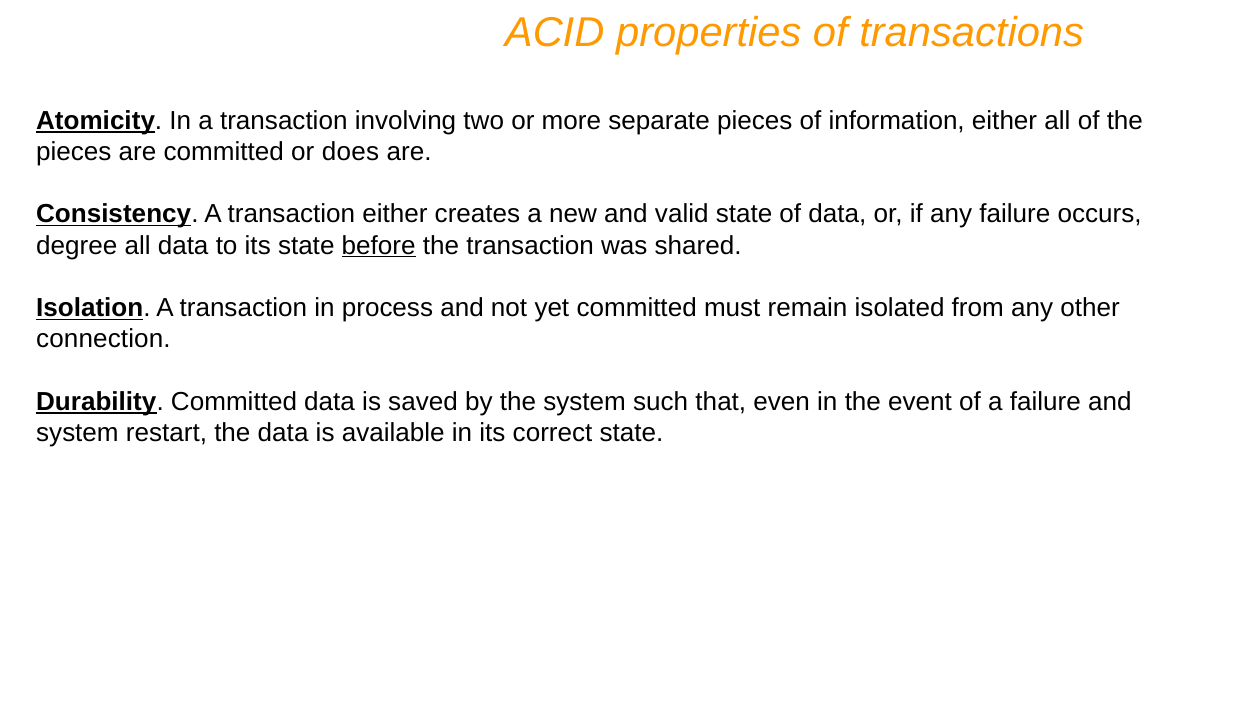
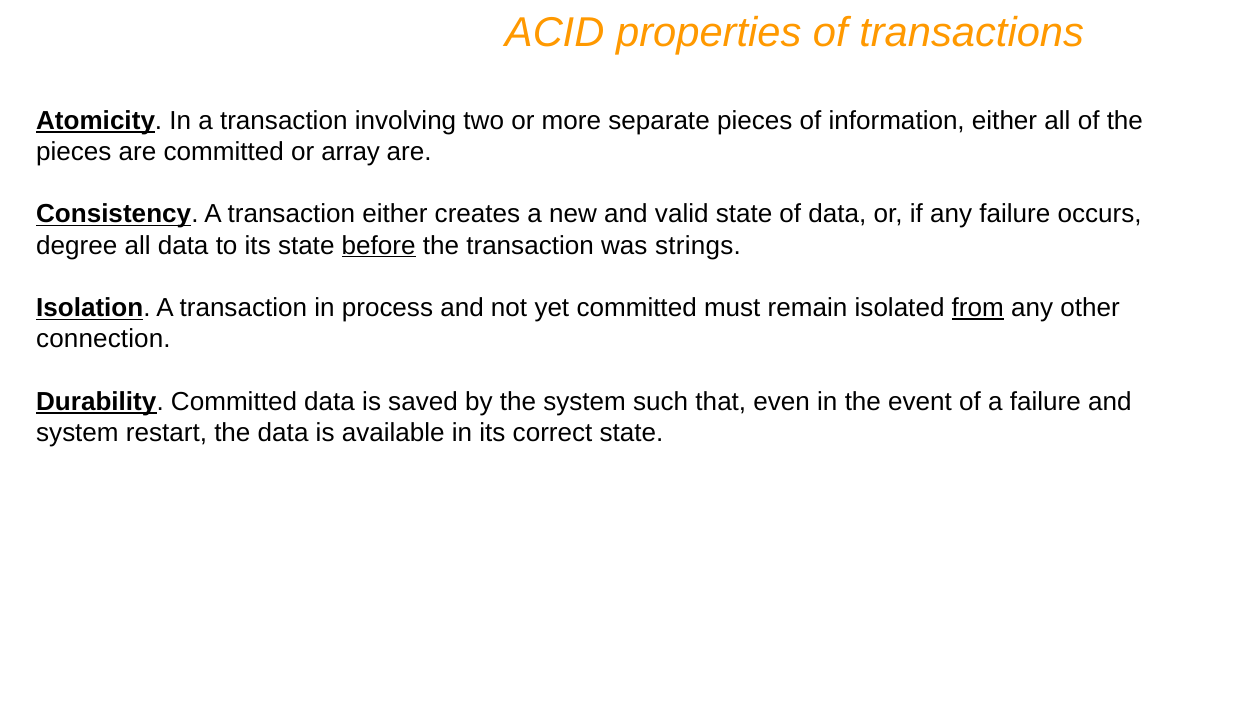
does: does -> array
shared: shared -> strings
from underline: none -> present
